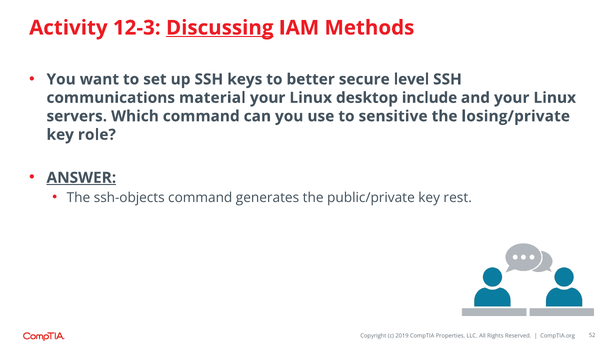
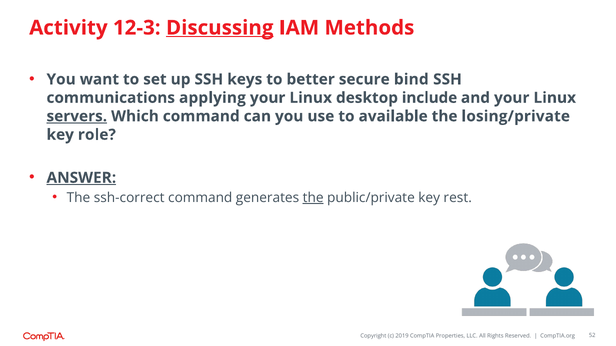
level: level -> bind
material: material -> applying
servers underline: none -> present
sensitive: sensitive -> available
ssh-objects: ssh-objects -> ssh-correct
the at (313, 198) underline: none -> present
